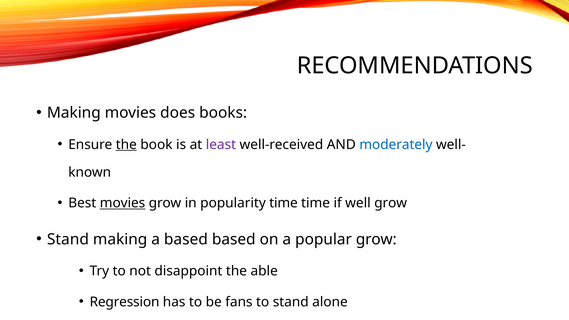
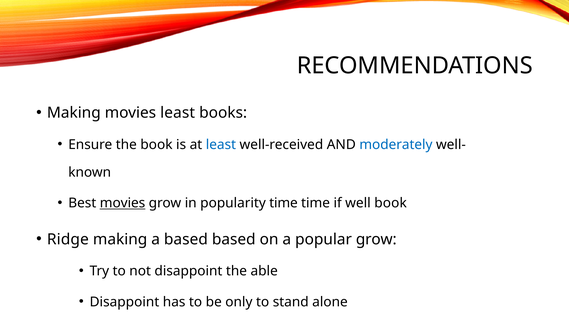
movies does: does -> least
the at (126, 145) underline: present -> none
least at (221, 145) colour: purple -> blue
well grow: grow -> book
Stand at (68, 240): Stand -> Ridge
Regression at (125, 302): Regression -> Disappoint
fans: fans -> only
